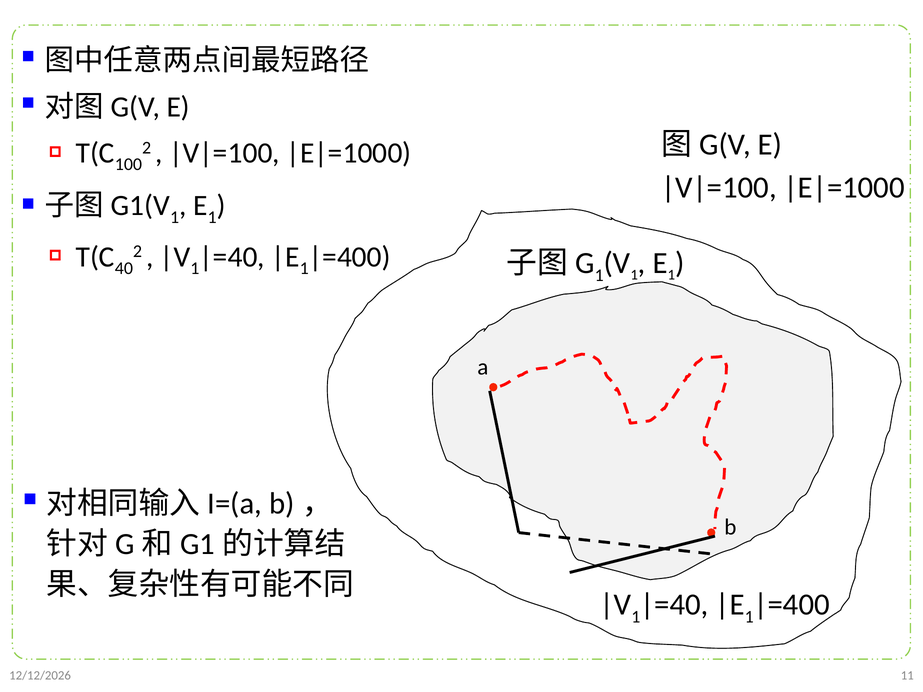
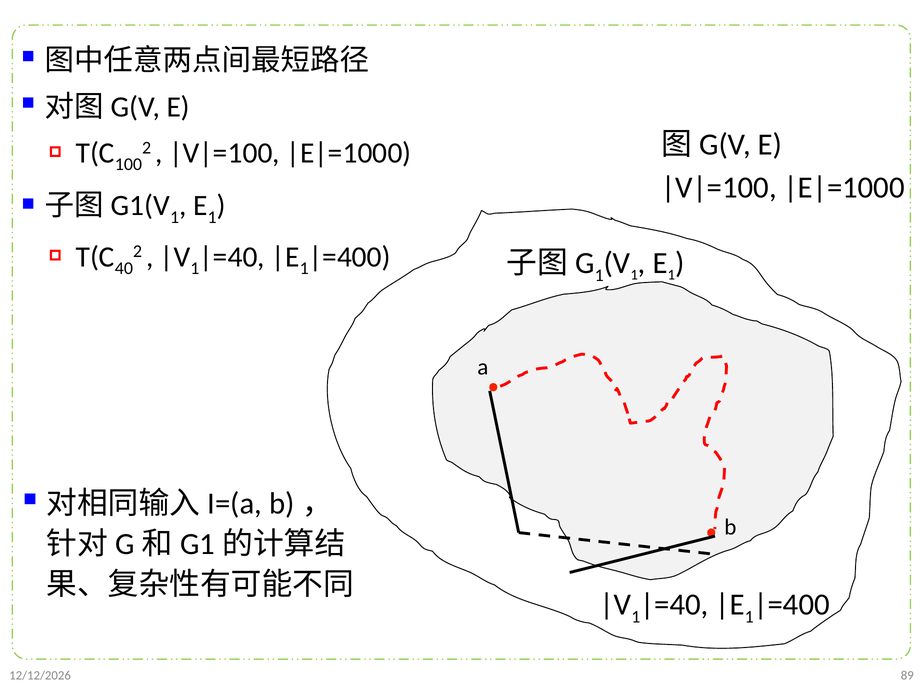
11: 11 -> 89
